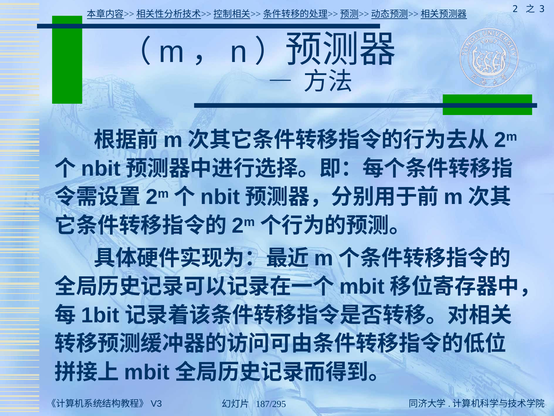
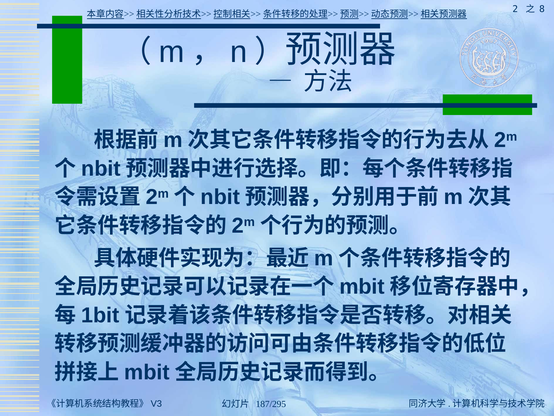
3: 3 -> 8
